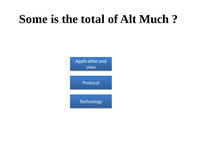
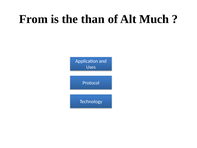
Some: Some -> From
total: total -> than
